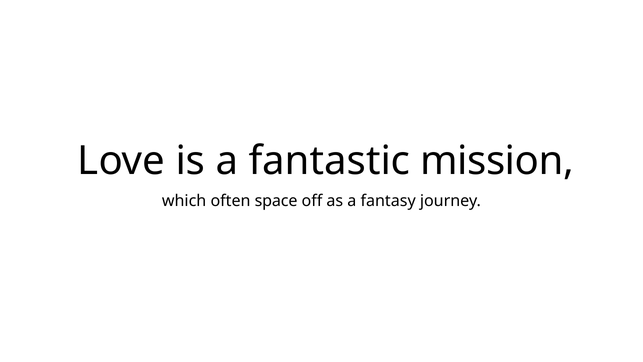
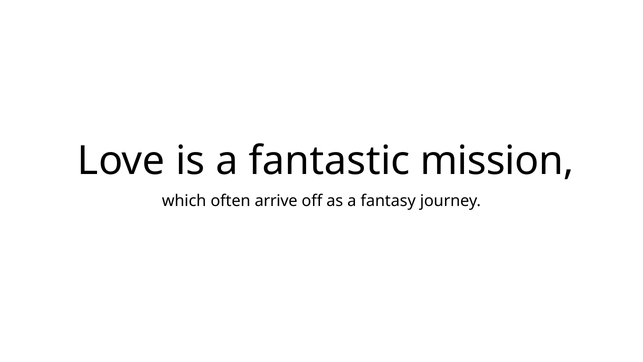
space: space -> arrive
